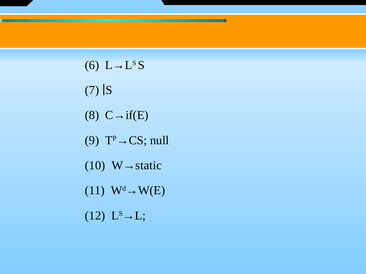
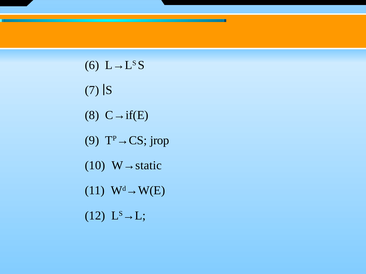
null: null -> jrop
